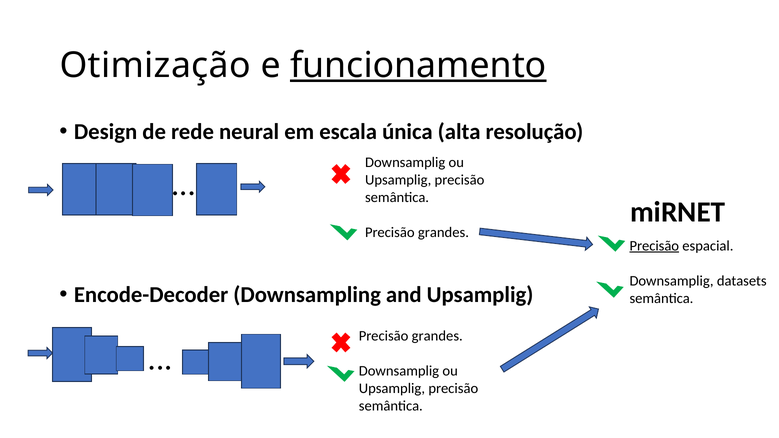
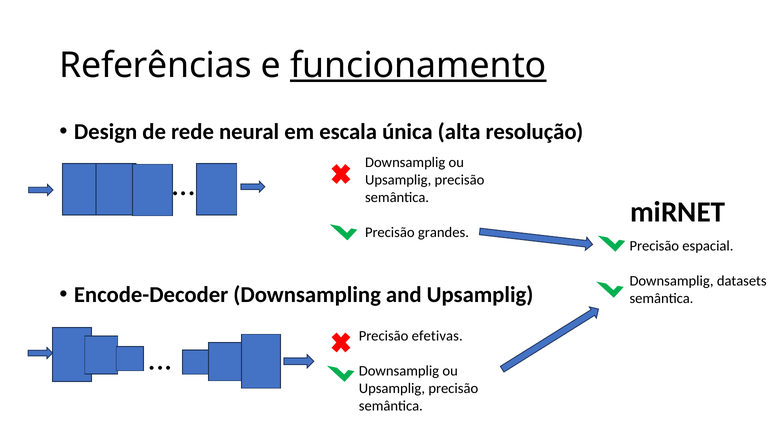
Otimização: Otimização -> Referências
Precisão at (654, 246) underline: present -> none
grandes at (437, 336): grandes -> efetivas
